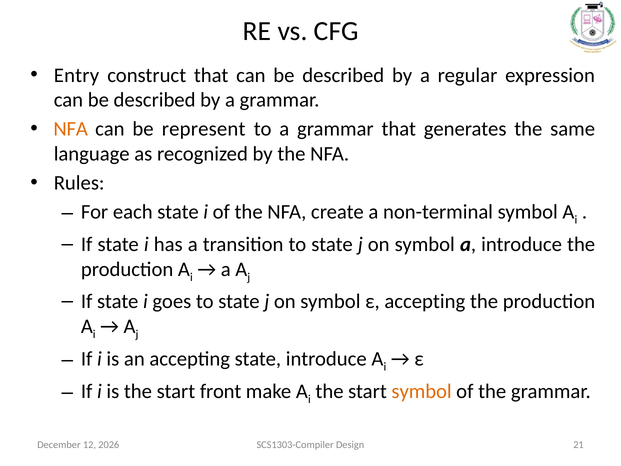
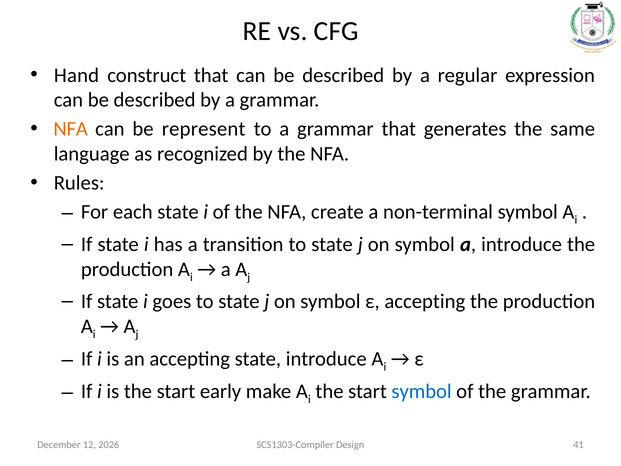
Entry: Entry -> Hand
front: front -> early
symbol at (422, 391) colour: orange -> blue
21: 21 -> 41
